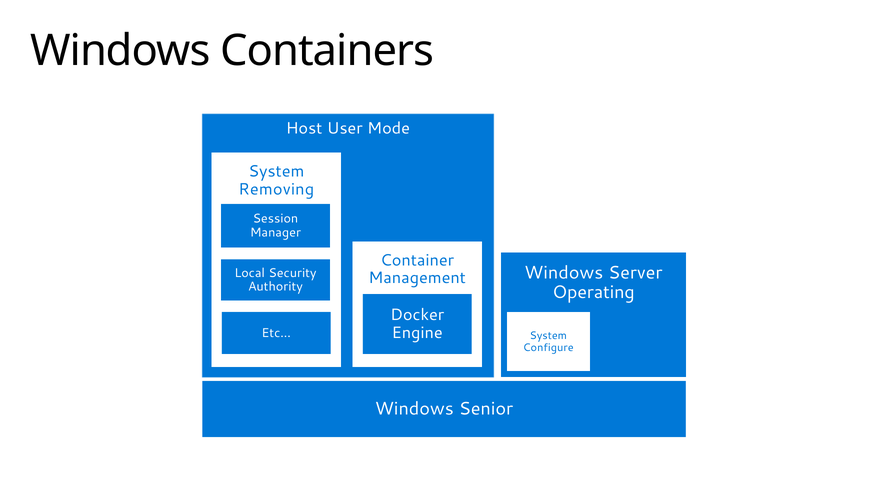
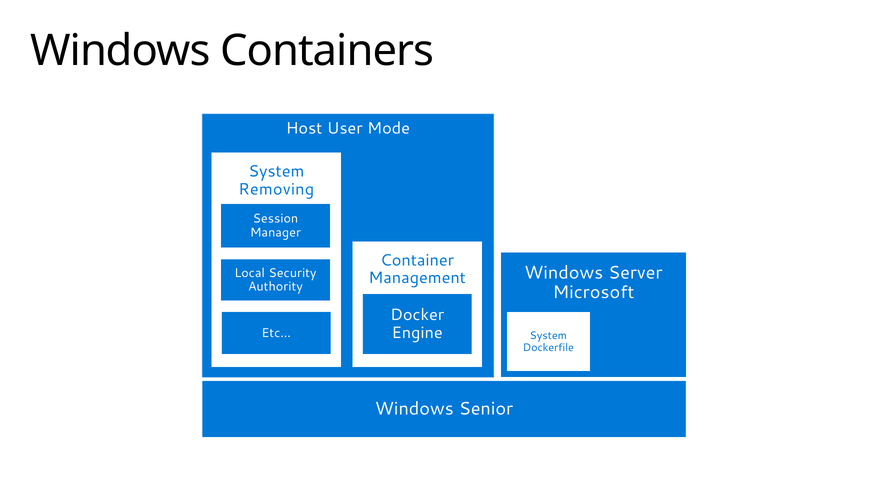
Operating: Operating -> Microsoft
Configure: Configure -> Dockerfile
